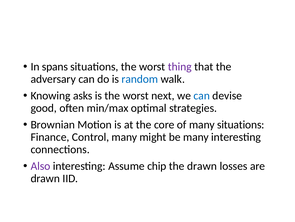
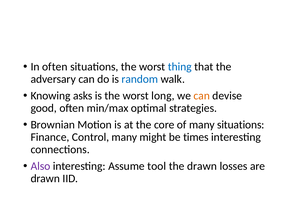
In spans: spans -> often
thing colour: purple -> blue
next: next -> long
can at (202, 95) colour: blue -> orange
be many: many -> times
chip: chip -> tool
